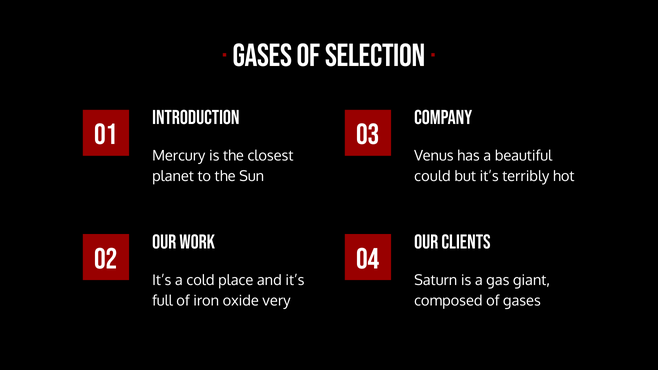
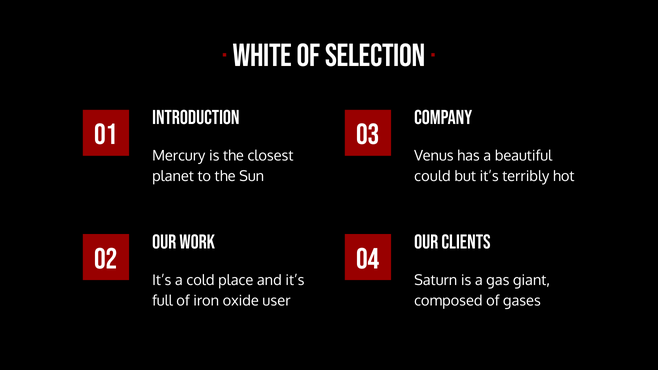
GASES at (262, 56): GASES -> WHITE
very: very -> user
